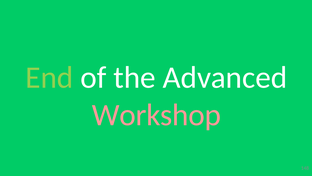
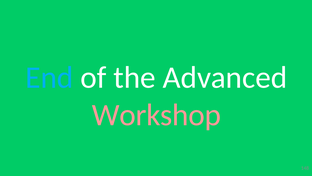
End colour: light green -> light blue
